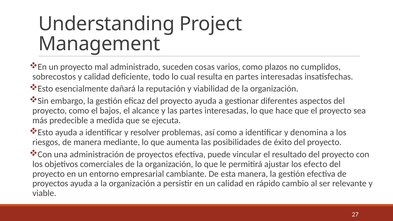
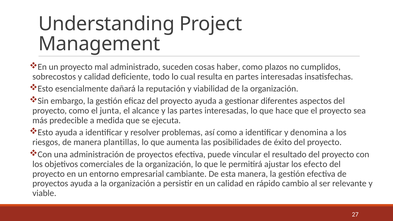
varios: varios -> haber
bajos: bajos -> junta
mediante: mediante -> plantillas
